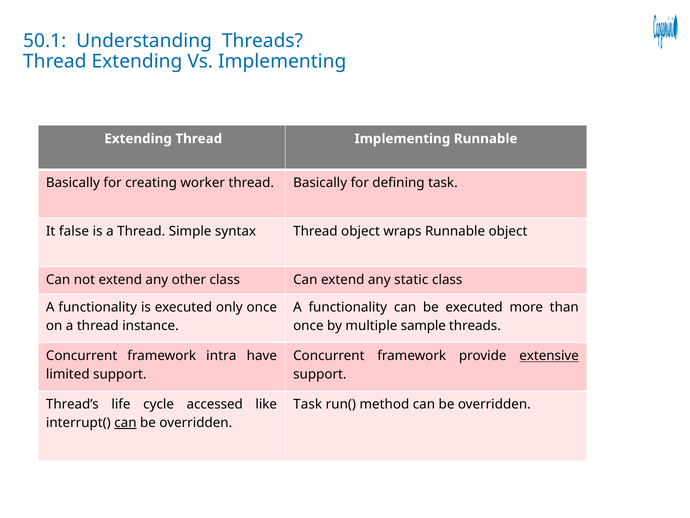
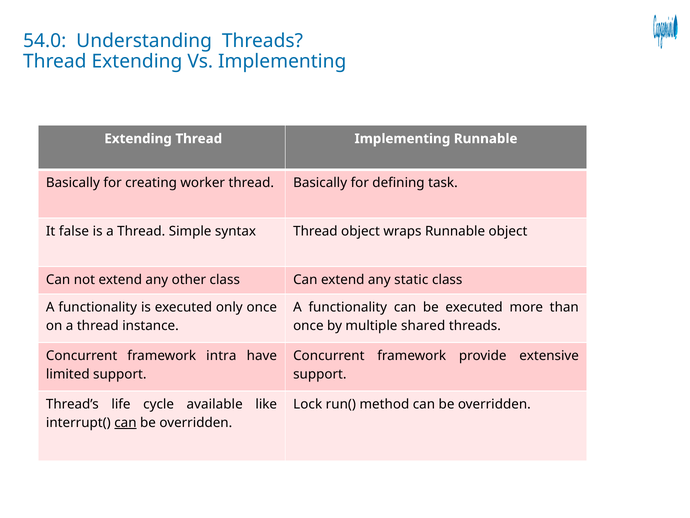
50.1: 50.1 -> 54.0
sample: sample -> shared
extensive underline: present -> none
accessed: accessed -> available
Task at (308, 404): Task -> Lock
